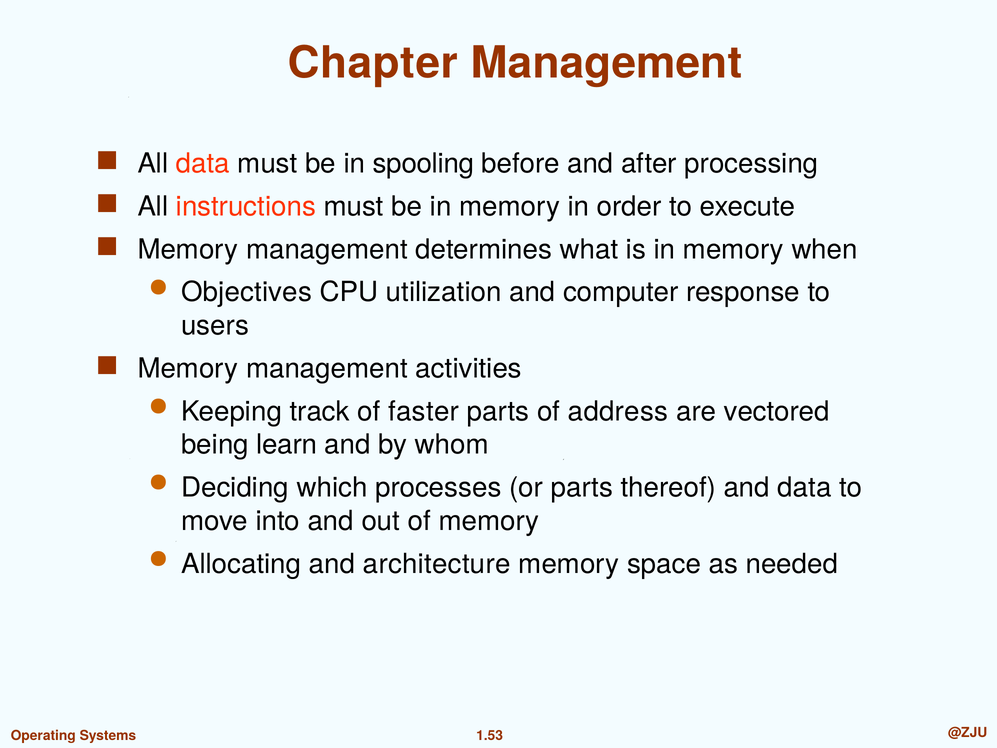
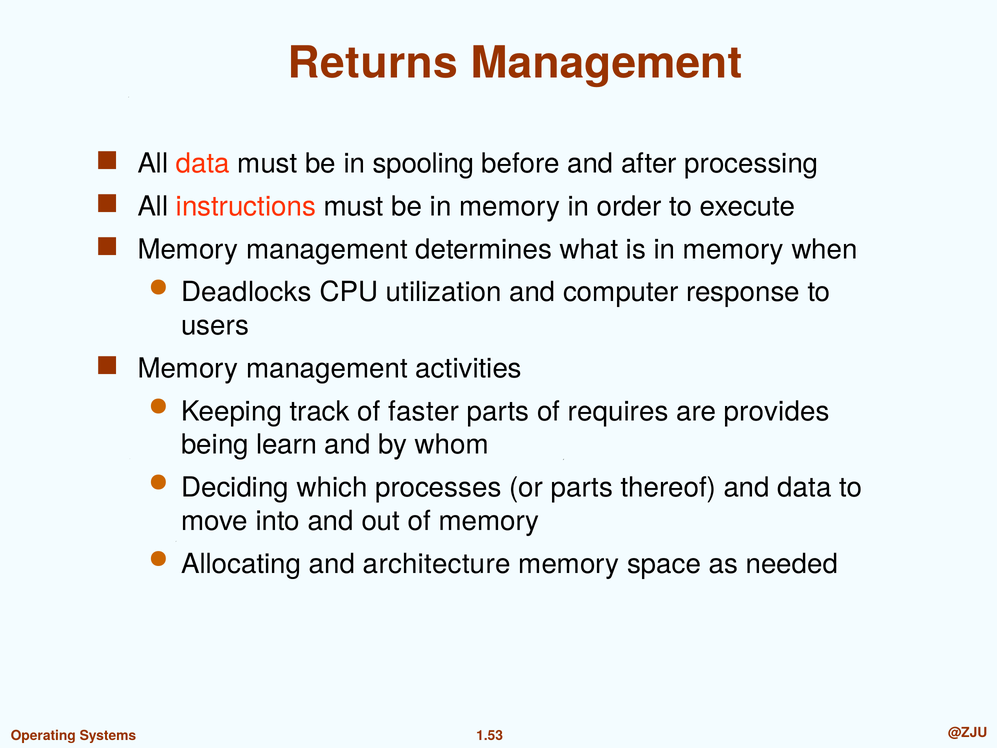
Chapter: Chapter -> Returns
Objectives: Objectives -> Deadlocks
address: address -> requires
vectored: vectored -> provides
